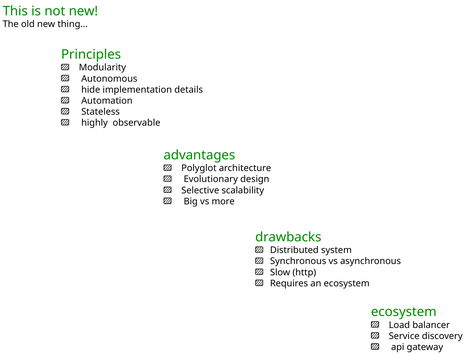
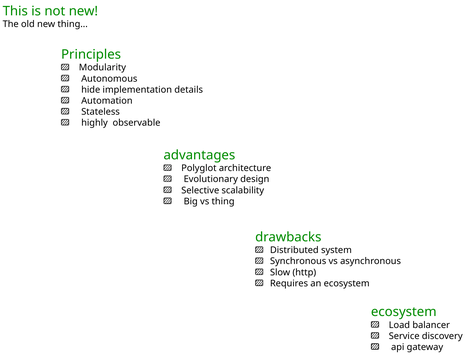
vs more: more -> thing
